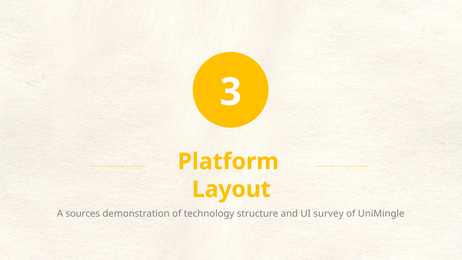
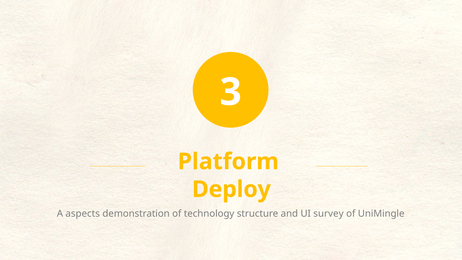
Layout: Layout -> Deploy
sources: sources -> aspects
